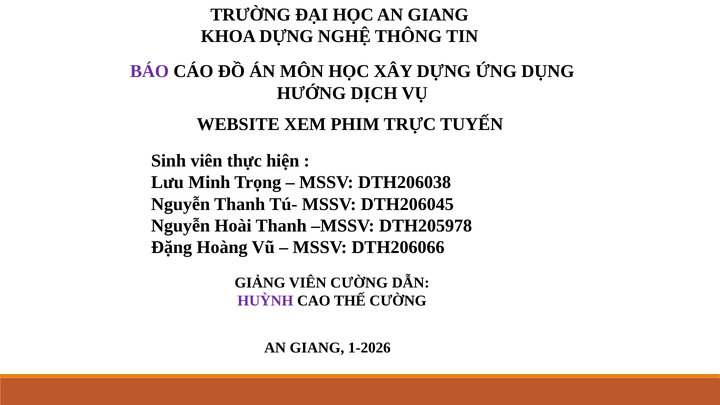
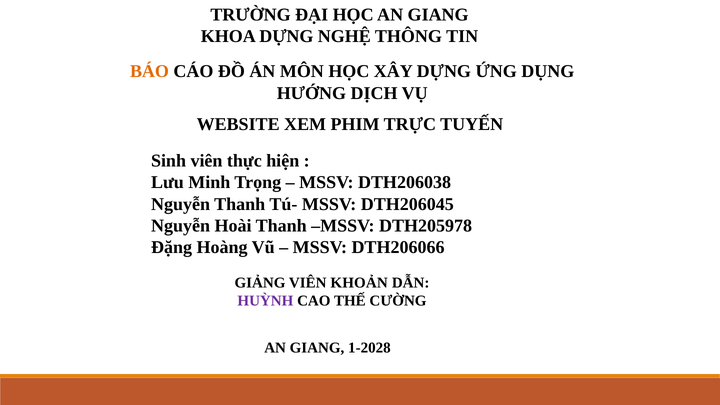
BÁO colour: purple -> orange
VIÊN CƯỜNG: CƯỜNG -> KHOẢN
1-2026: 1-2026 -> 1-2028
